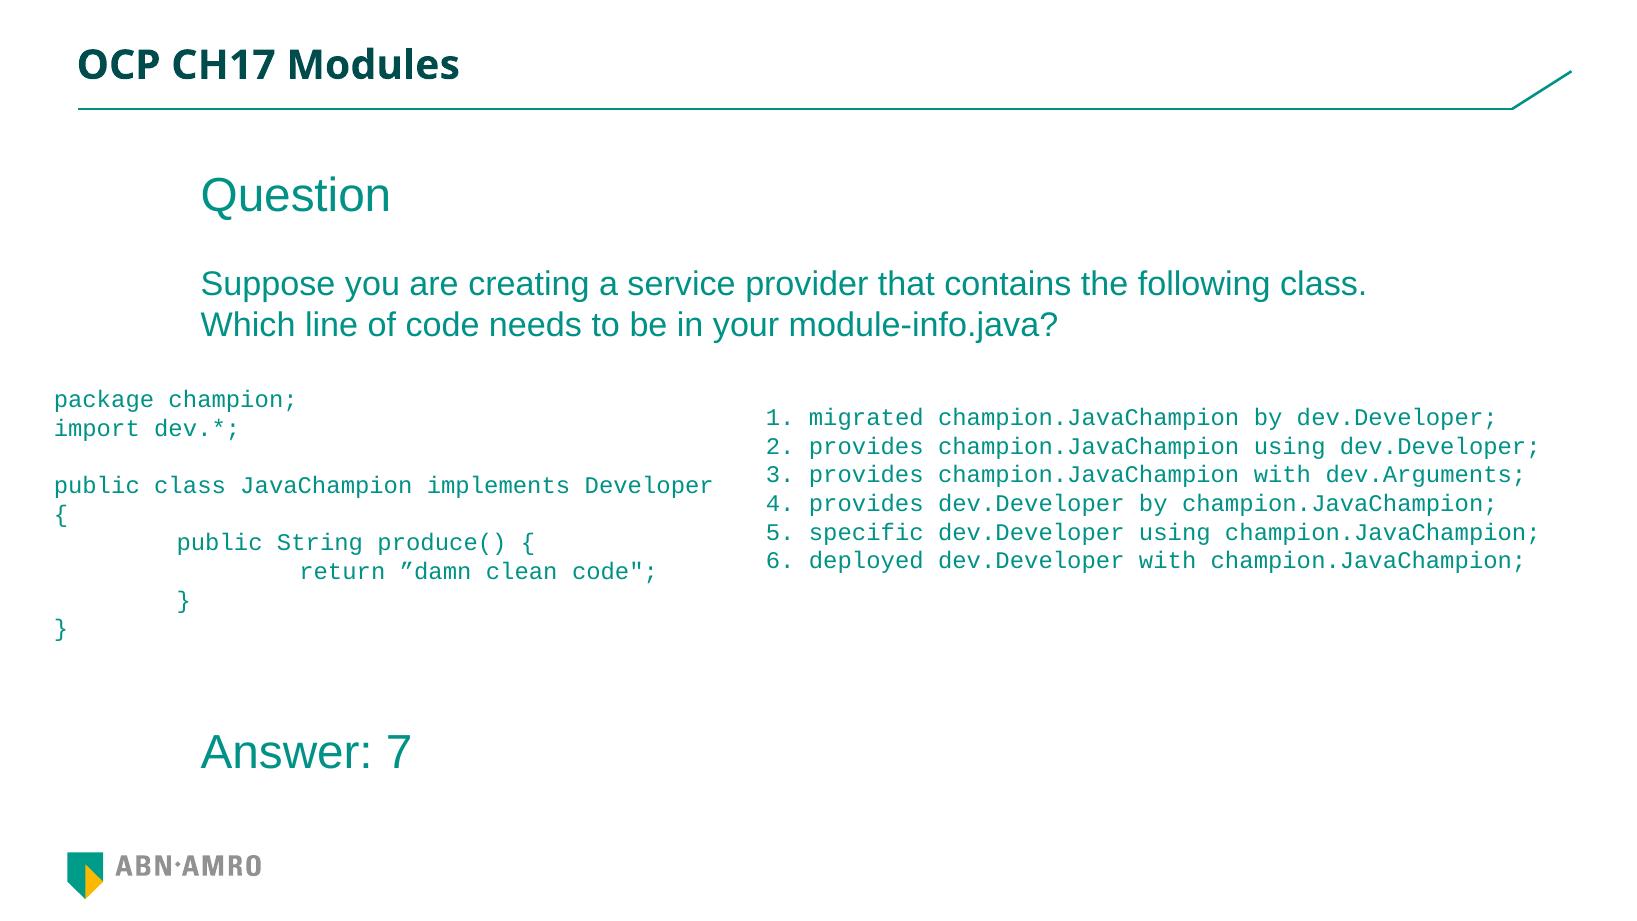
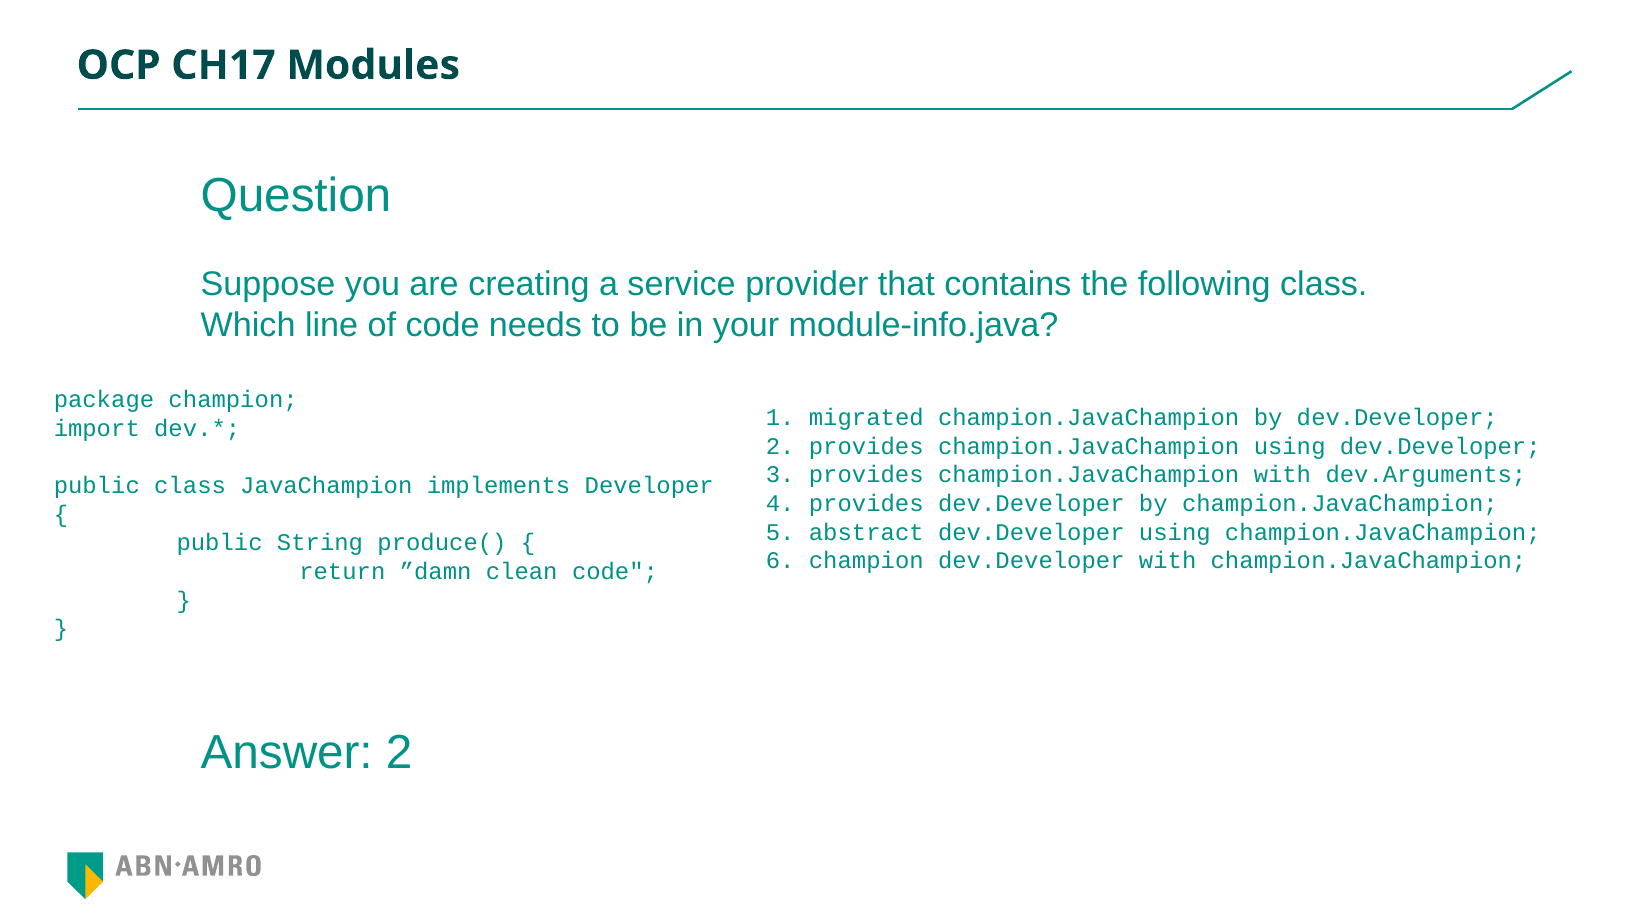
specific: specific -> abstract
6 deployed: deployed -> champion
Answer 7: 7 -> 2
